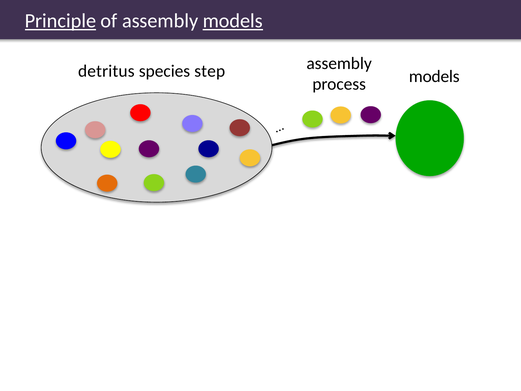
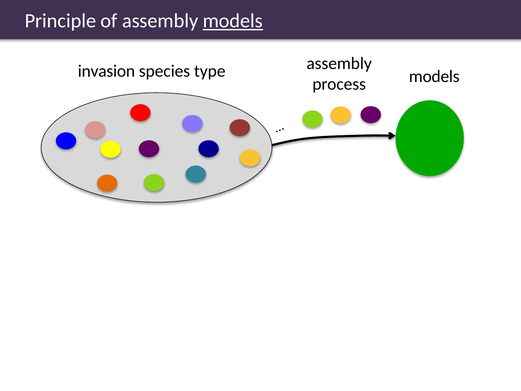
Principle underline: present -> none
detritus: detritus -> invasion
step: step -> type
